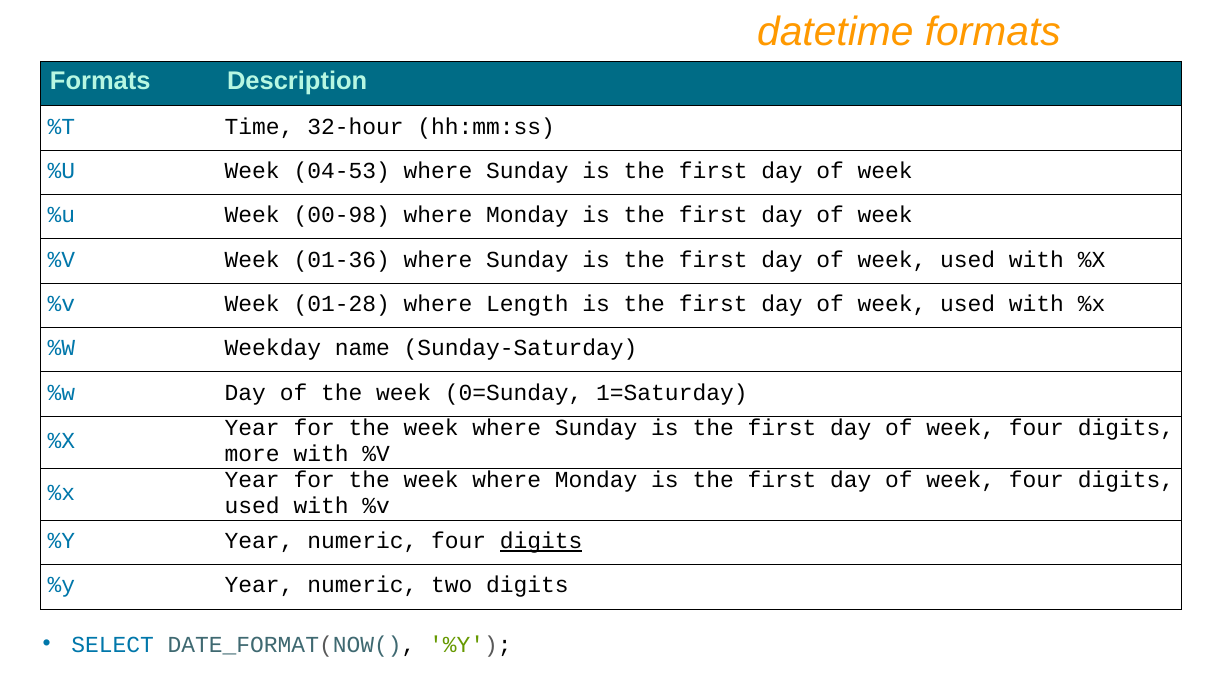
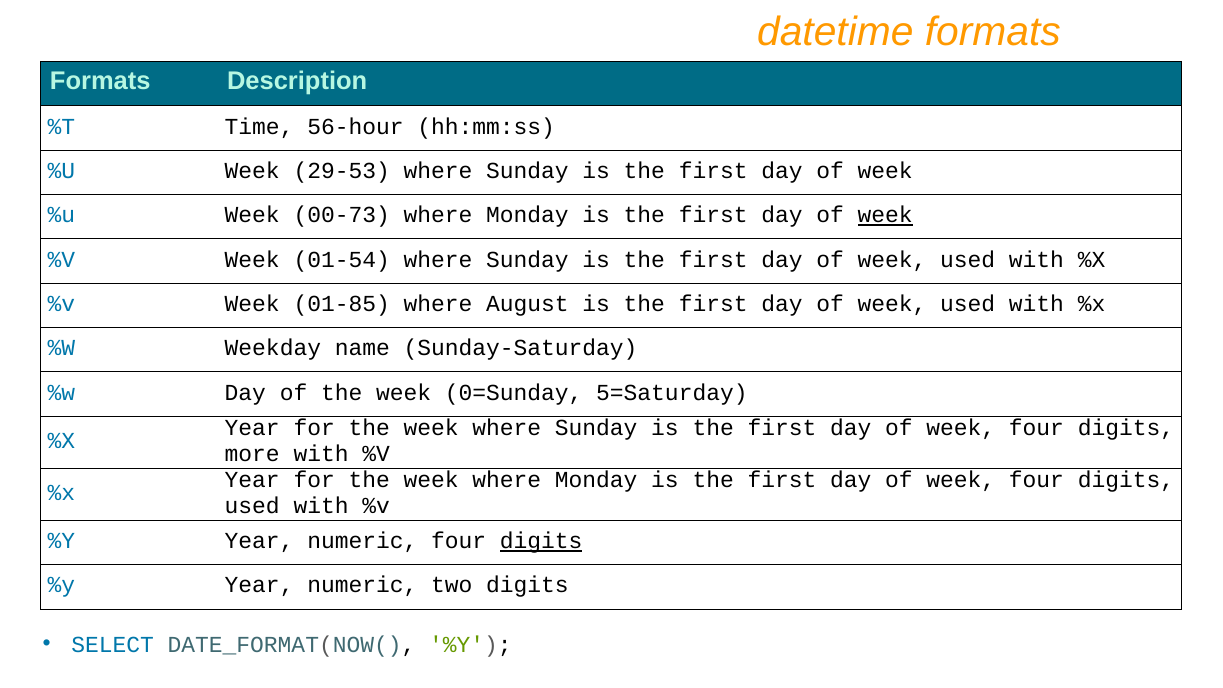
32-hour: 32-hour -> 56-hour
04-53: 04-53 -> 29-53
00-98: 00-98 -> 00-73
week at (885, 215) underline: none -> present
01-36: 01-36 -> 01-54
01-28: 01-28 -> 01-85
Length: Length -> August
1=Saturday: 1=Saturday -> 5=Saturday
